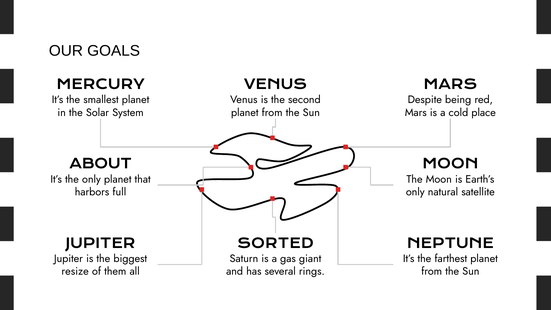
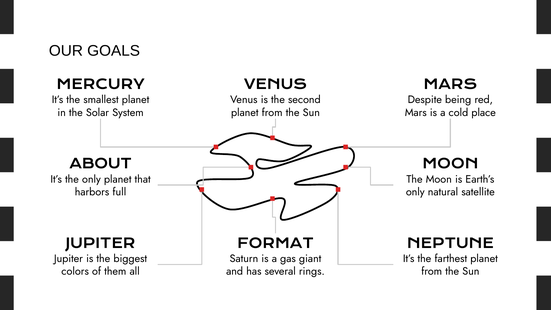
SORTED: SORTED -> FORMAT
resize: resize -> colors
